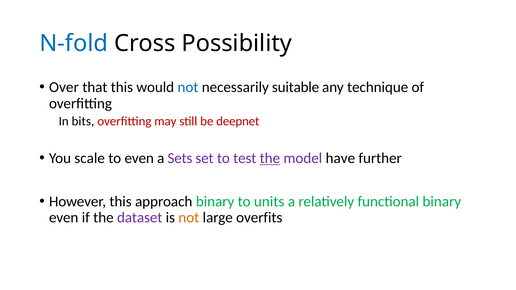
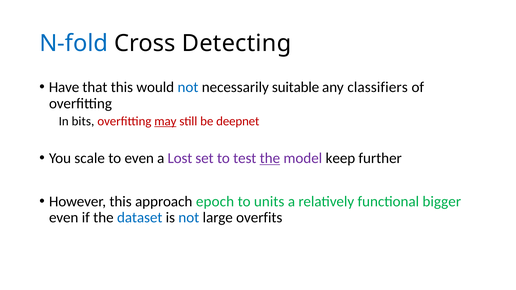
Possibility: Possibility -> Detecting
Over: Over -> Have
technique: technique -> classifiers
may underline: none -> present
Sets: Sets -> Lost
have: have -> keep
approach binary: binary -> epoch
functional binary: binary -> bigger
dataset colour: purple -> blue
not at (189, 218) colour: orange -> blue
